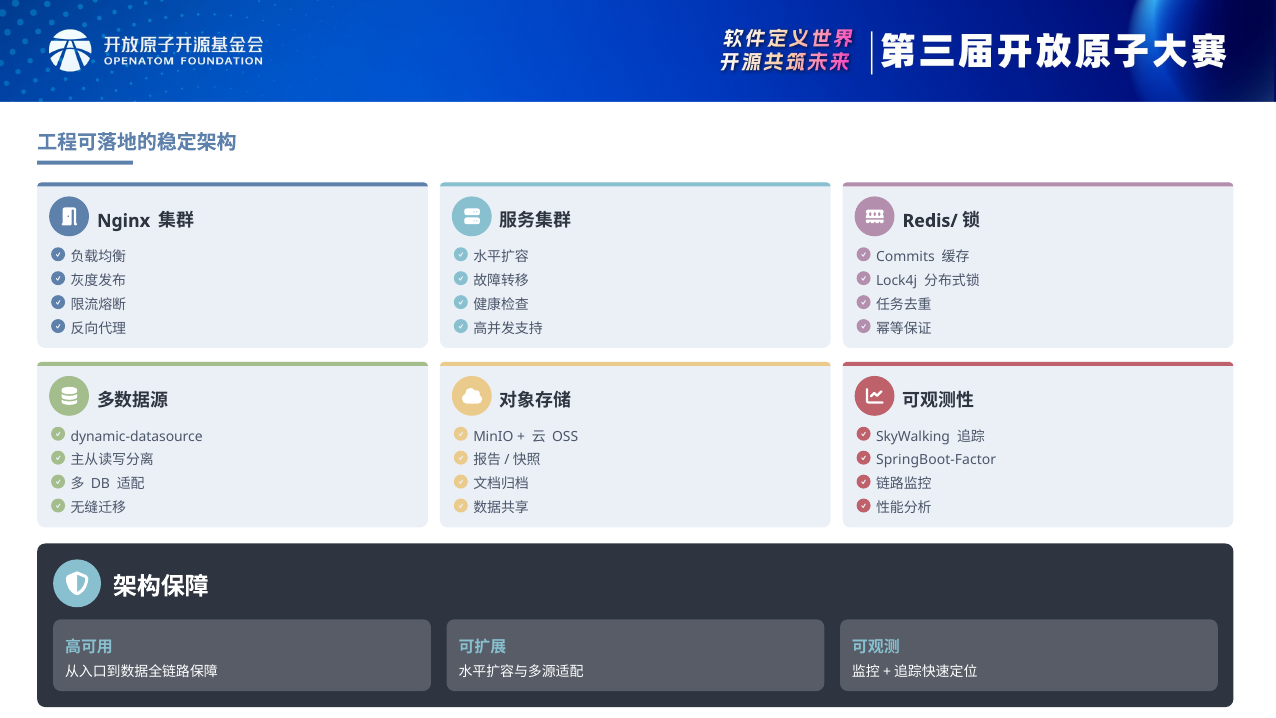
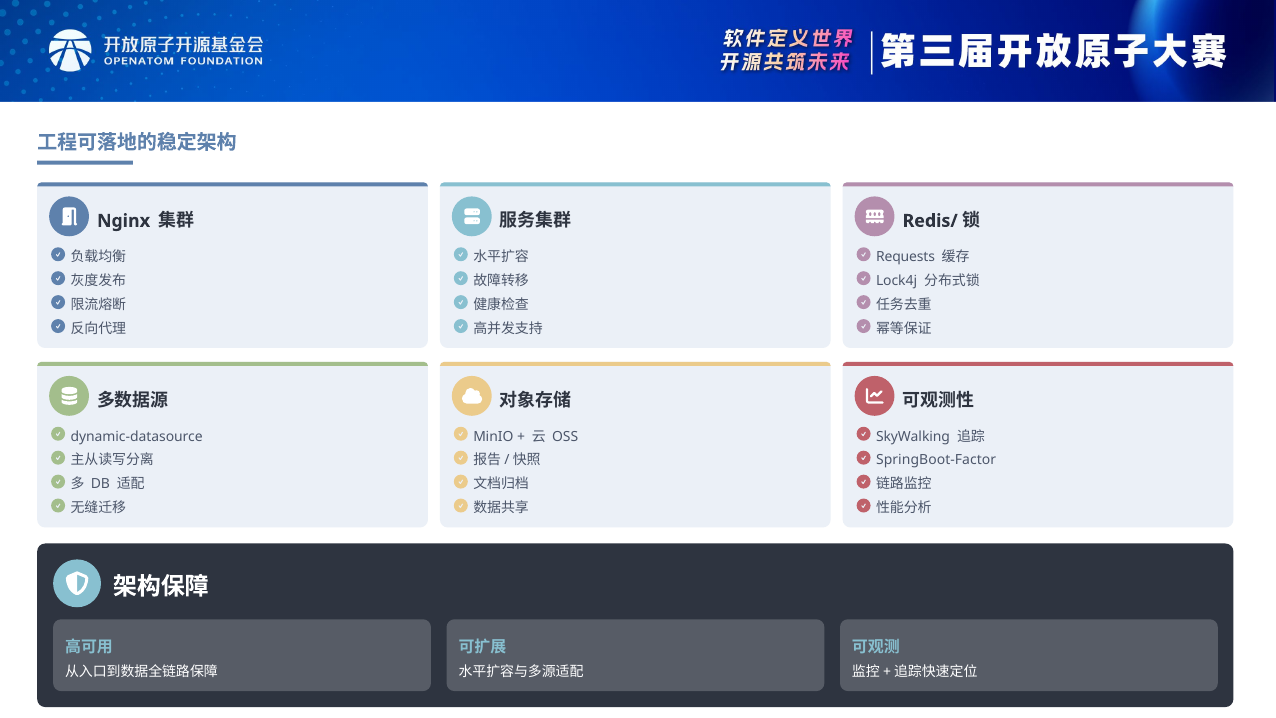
Commits: Commits -> Requests
